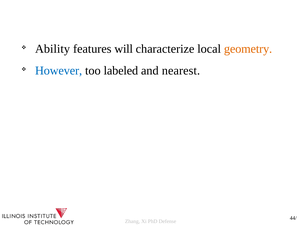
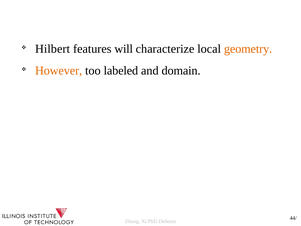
Ability: Ability -> Hilbert
However colour: blue -> orange
nearest: nearest -> domain
